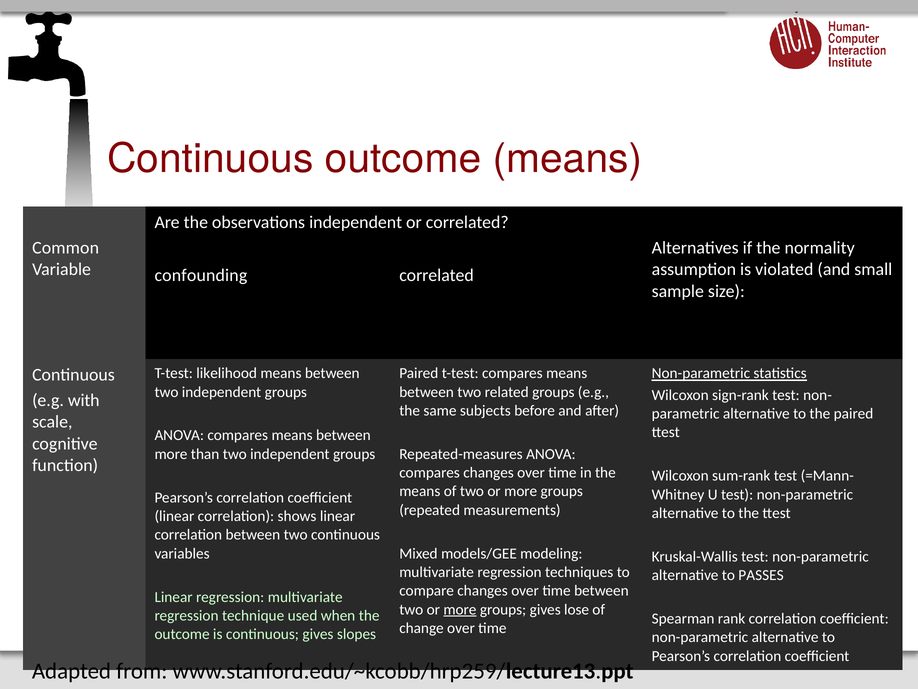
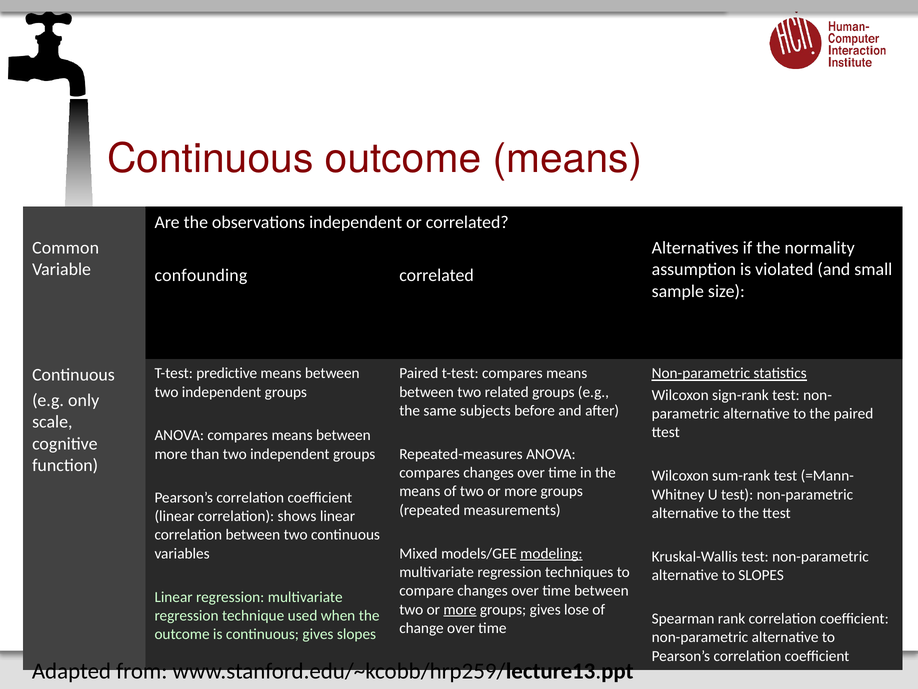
likelihood: likelihood -> predictive
with: with -> only
modeling underline: none -> present
to PASSES: PASSES -> SLOPES
